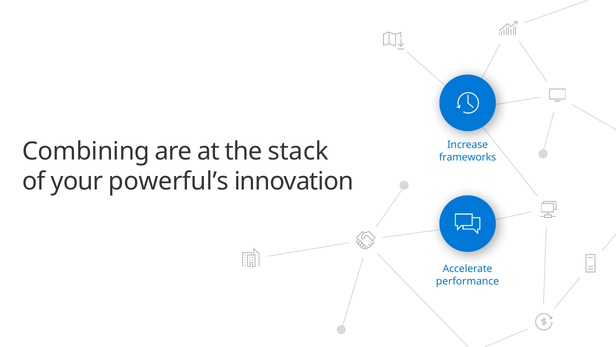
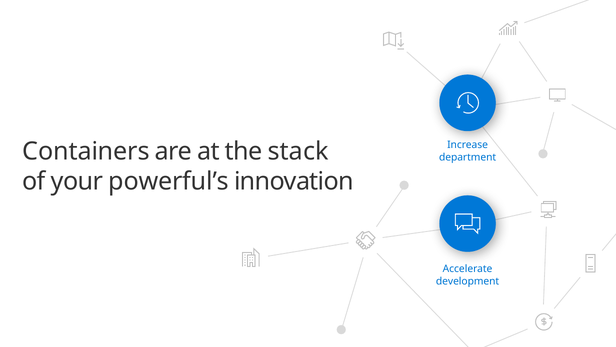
Combining: Combining -> Containers
frameworks: frameworks -> department
performance: performance -> development
